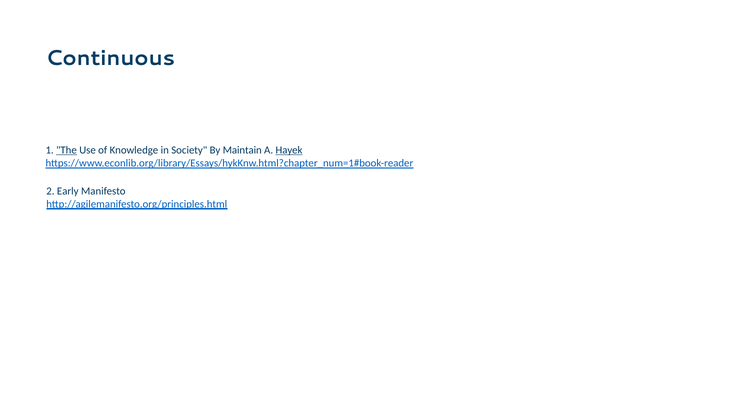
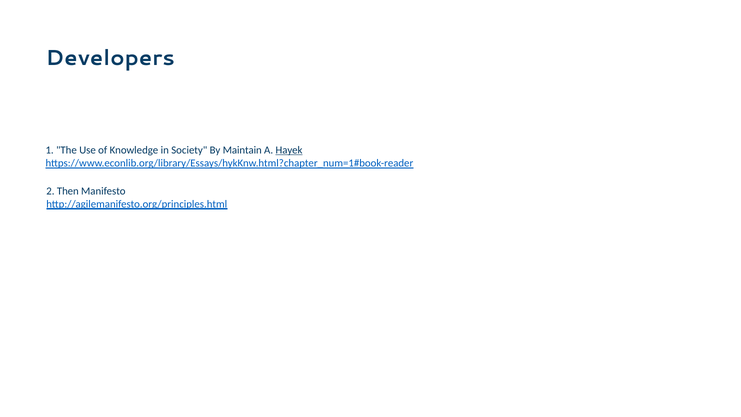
Continuous: Continuous -> Developers
The underline: present -> none
Early: Early -> Then
